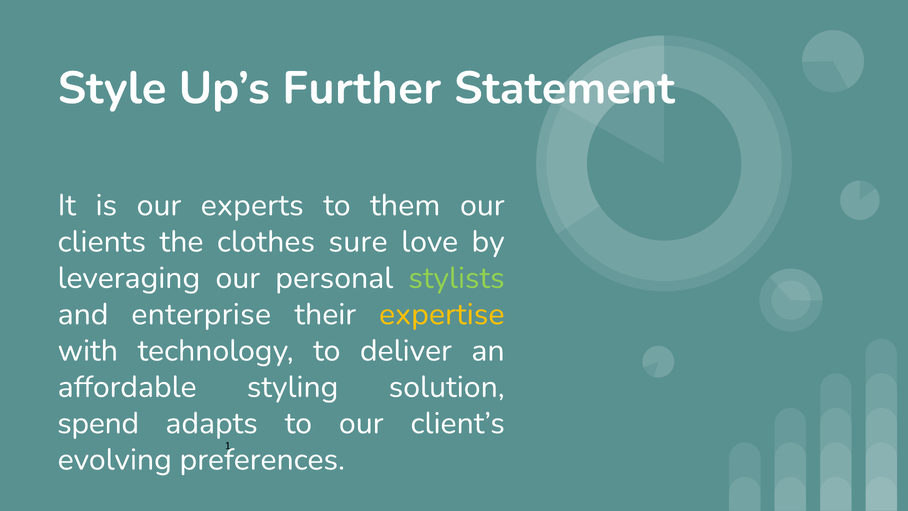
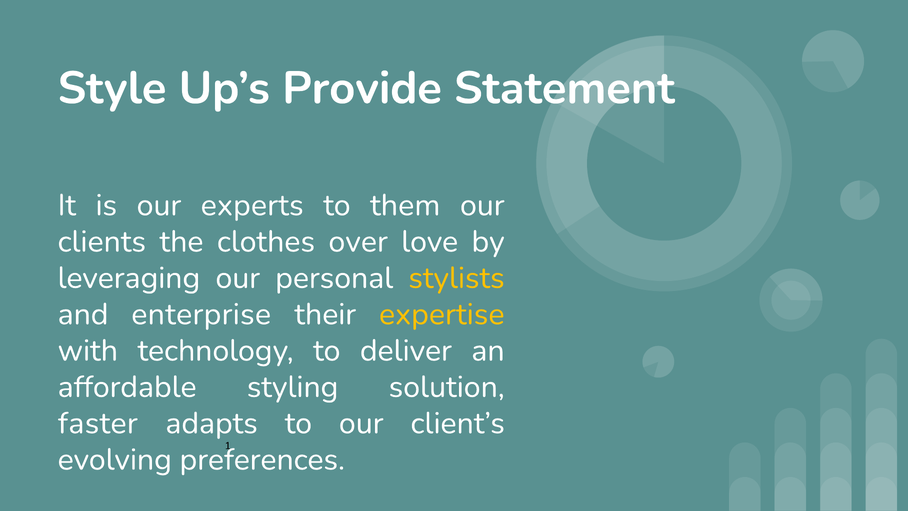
Further: Further -> Provide
sure: sure -> over
stylists colour: light green -> yellow
spend: spend -> faster
